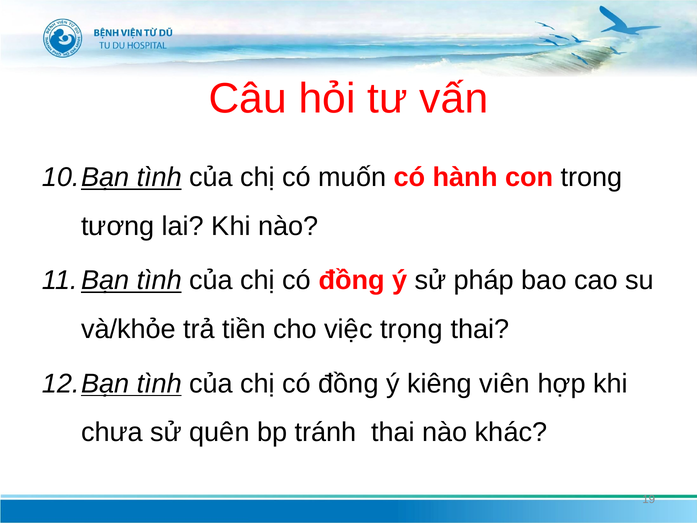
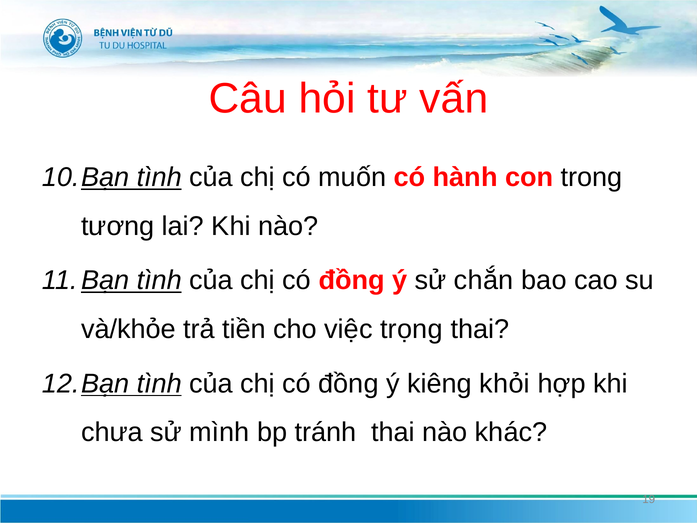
pháp: pháp -> chắn
viên: viên -> khỏi
quên: quên -> mình
